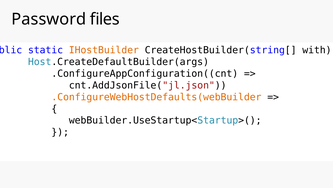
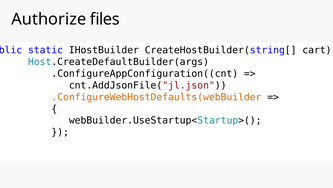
Password: Password -> Authorize
IHostBuilder colour: orange -> black
with: with -> cart
